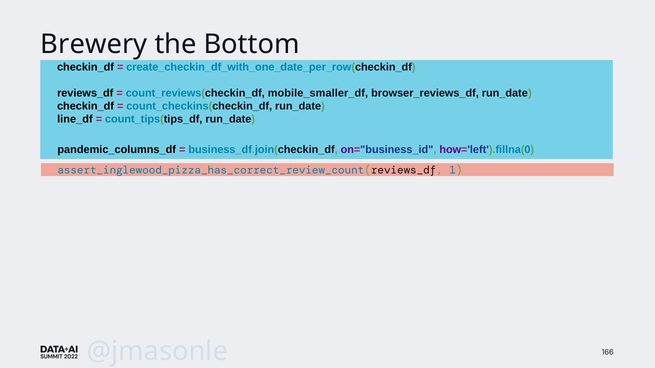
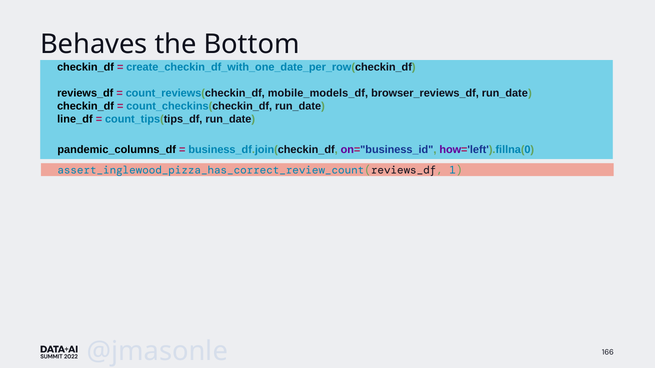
Brewery: Brewery -> Behaves
mobile_smaller_df: mobile_smaller_df -> mobile_models_df
